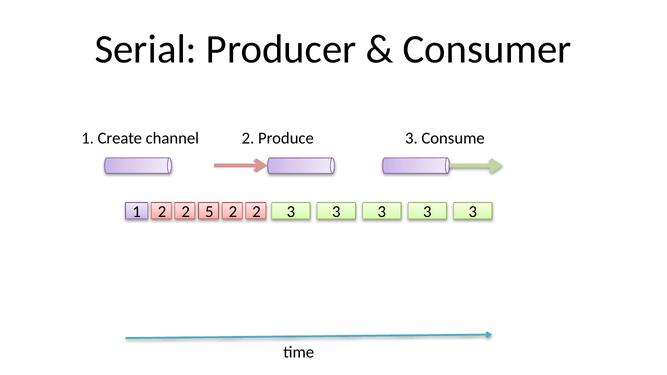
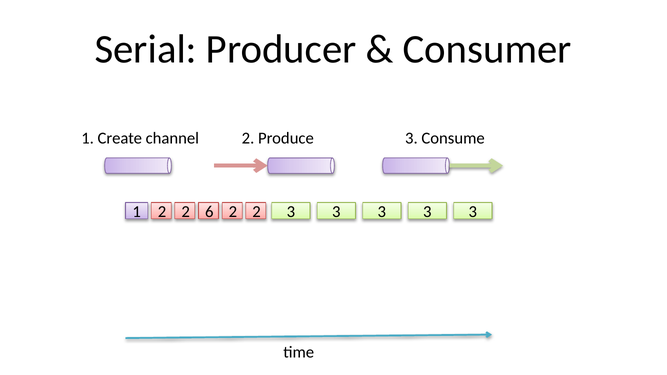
5: 5 -> 6
